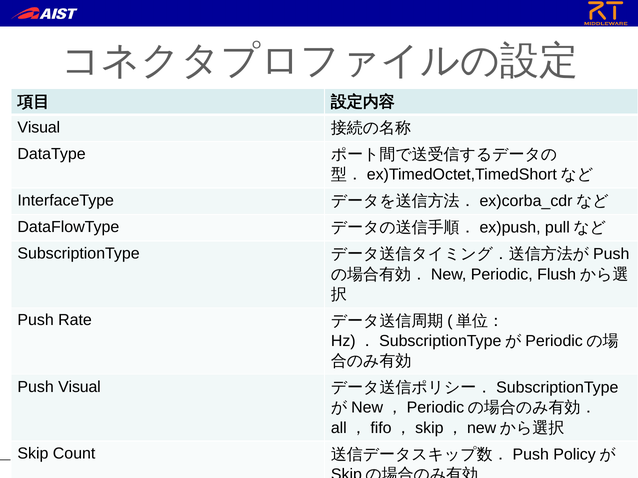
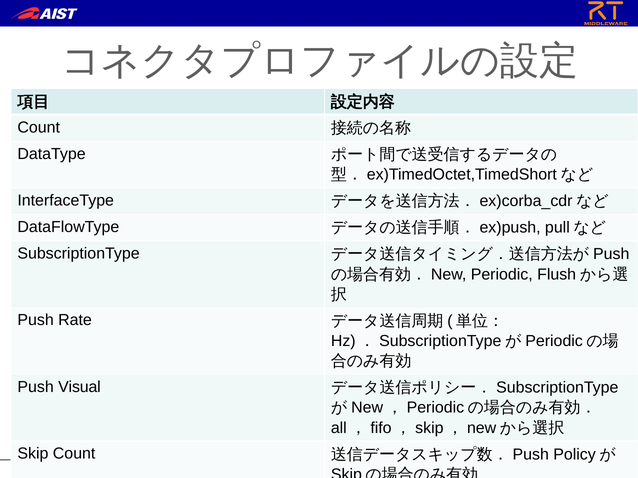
Visual at (39, 127): Visual -> Count
